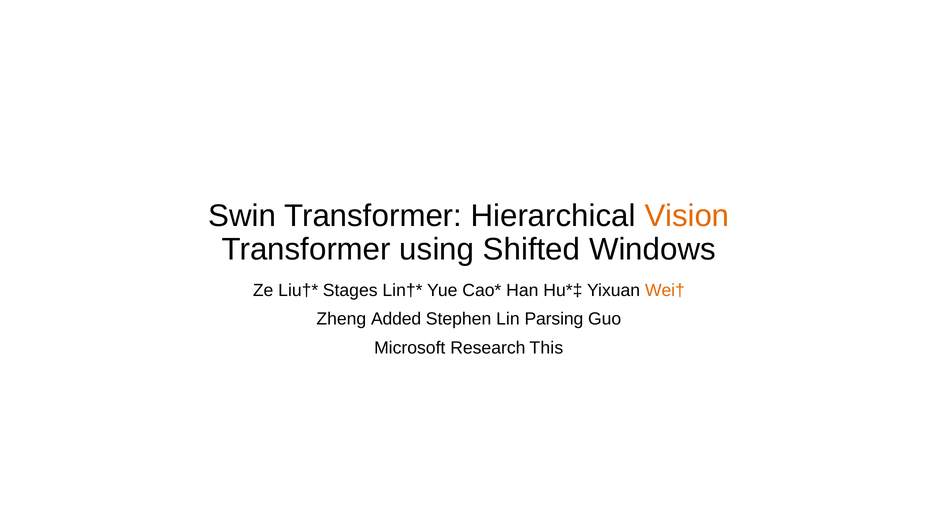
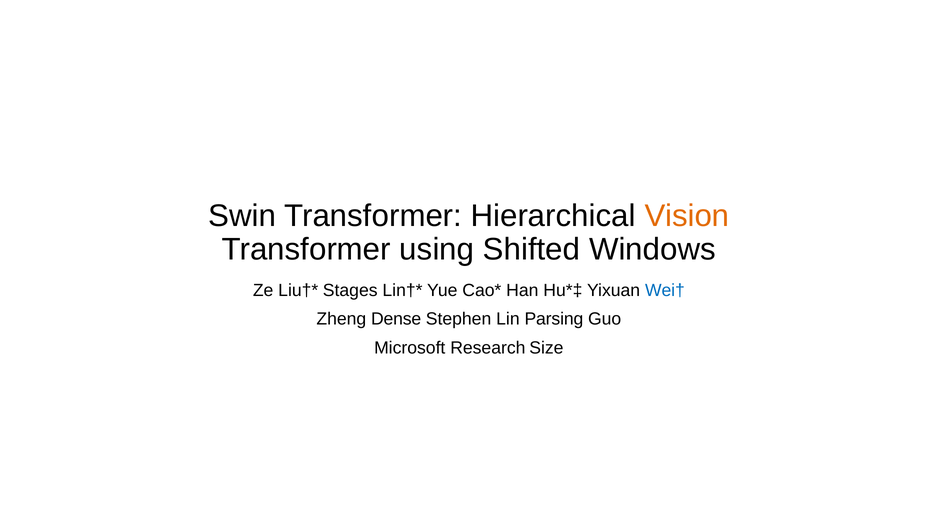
Wei† colour: orange -> blue
Added: Added -> Dense
This: This -> Size
